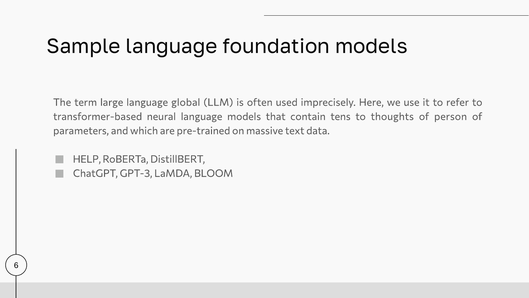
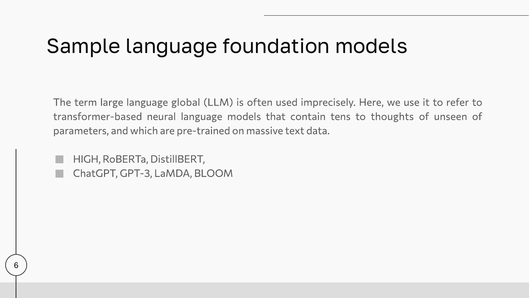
person: person -> unseen
HELP: HELP -> HIGH
